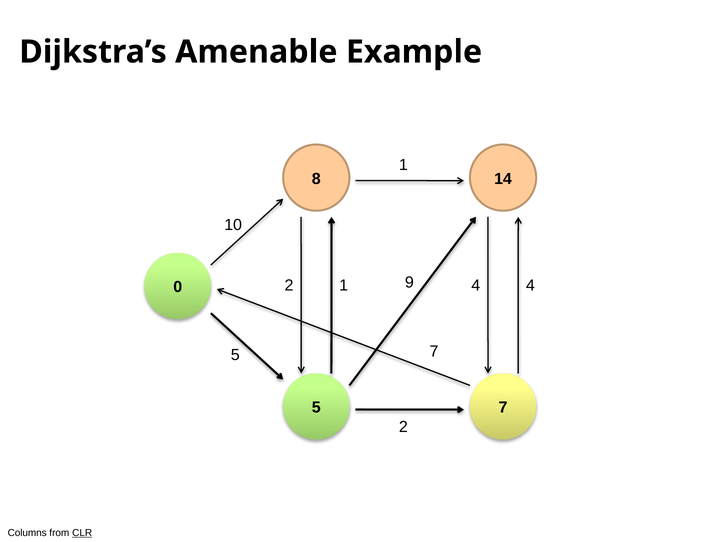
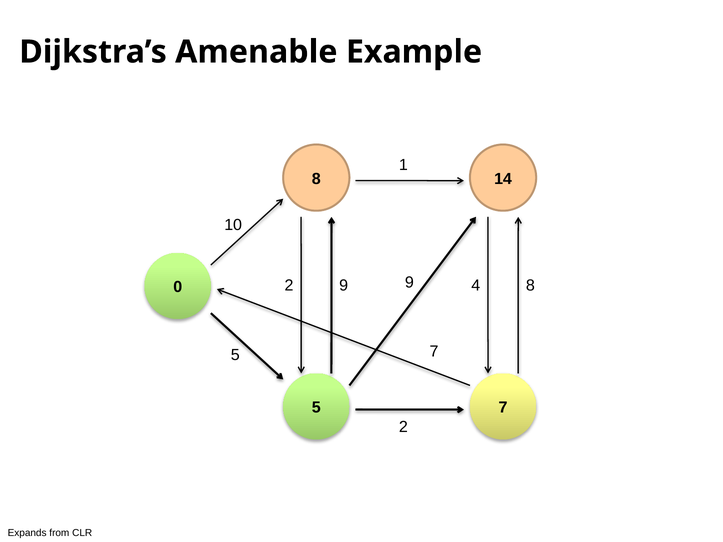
1 at (344, 285): 1 -> 9
4 4: 4 -> 8
Columns: Columns -> Expands
CLR underline: present -> none
